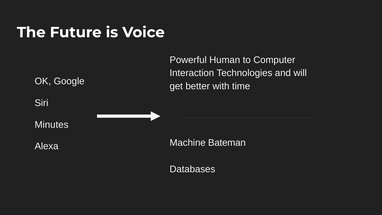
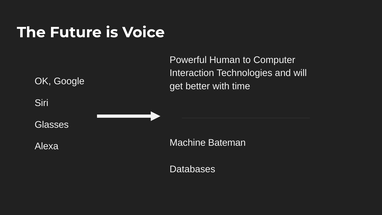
Minutes: Minutes -> Glasses
